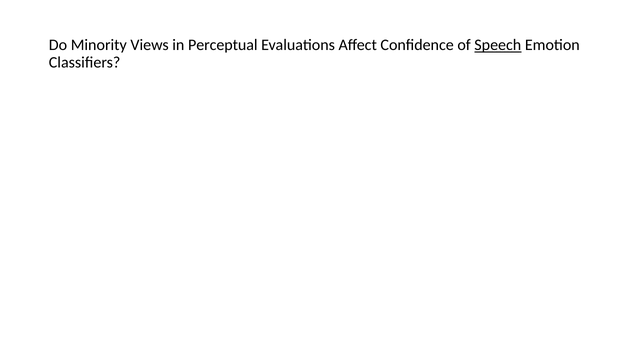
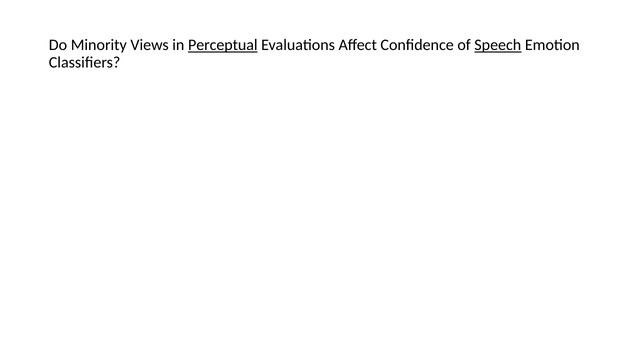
Perceptual underline: none -> present
